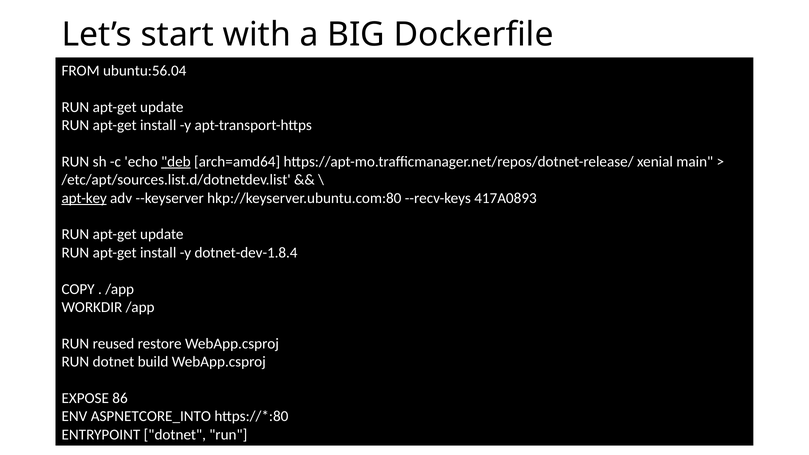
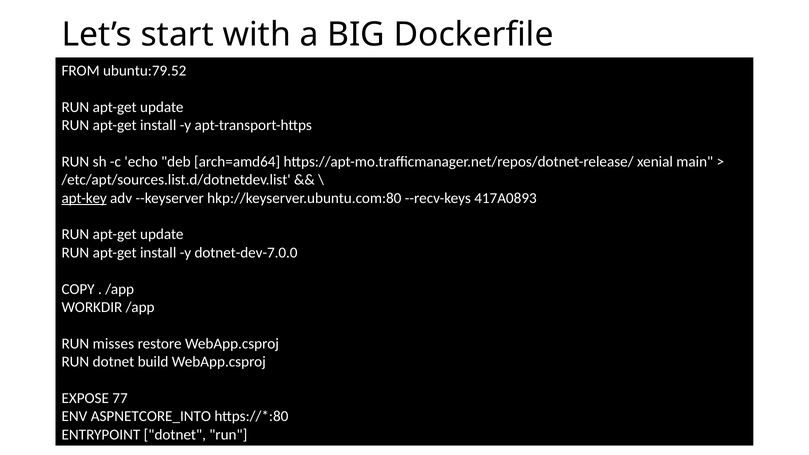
ubuntu:56.04: ubuntu:56.04 -> ubuntu:79.52
deb underline: present -> none
dotnet-dev-1.8.4: dotnet-dev-1.8.4 -> dotnet-dev-7.0.0
reused: reused -> misses
86: 86 -> 77
